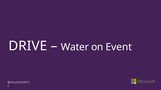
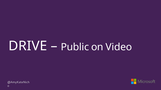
Water: Water -> Public
Event: Event -> Video
